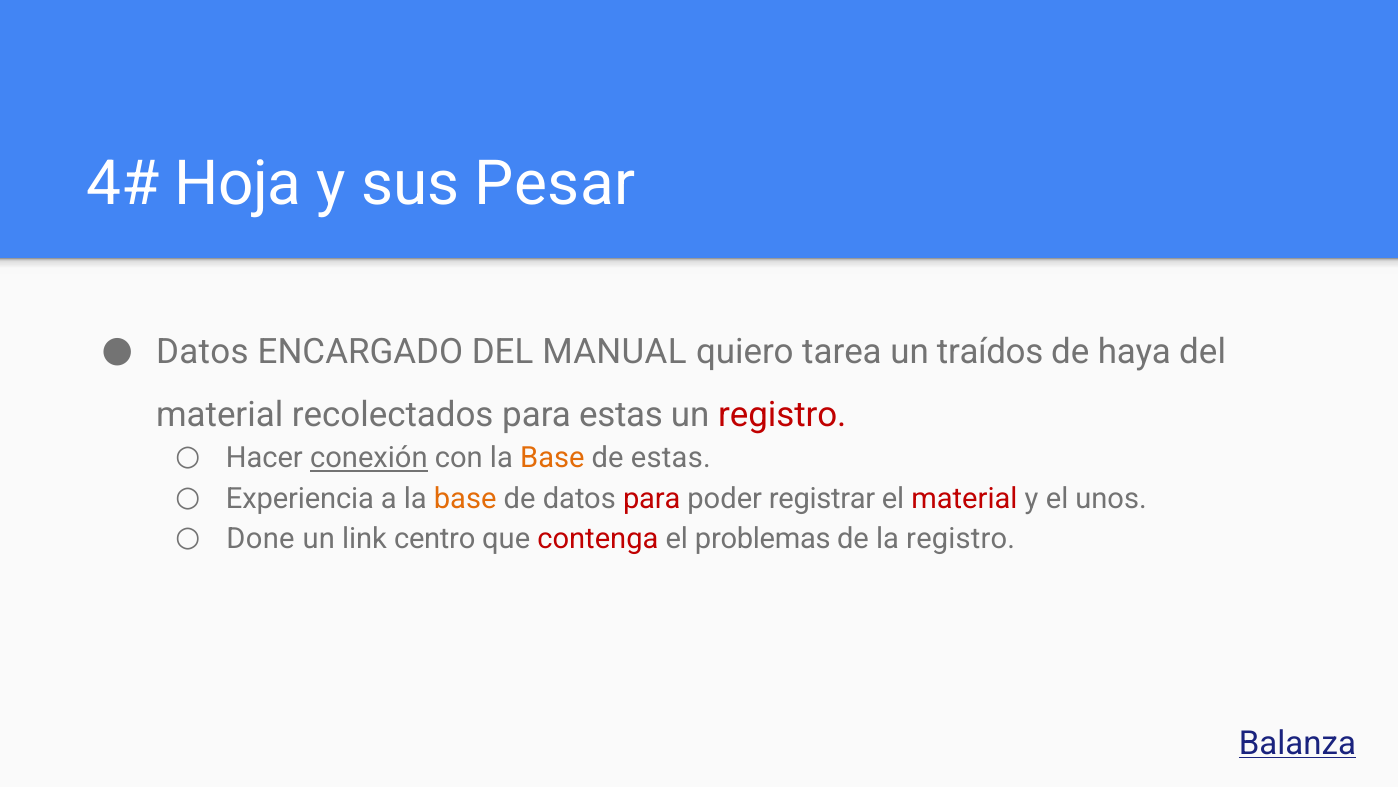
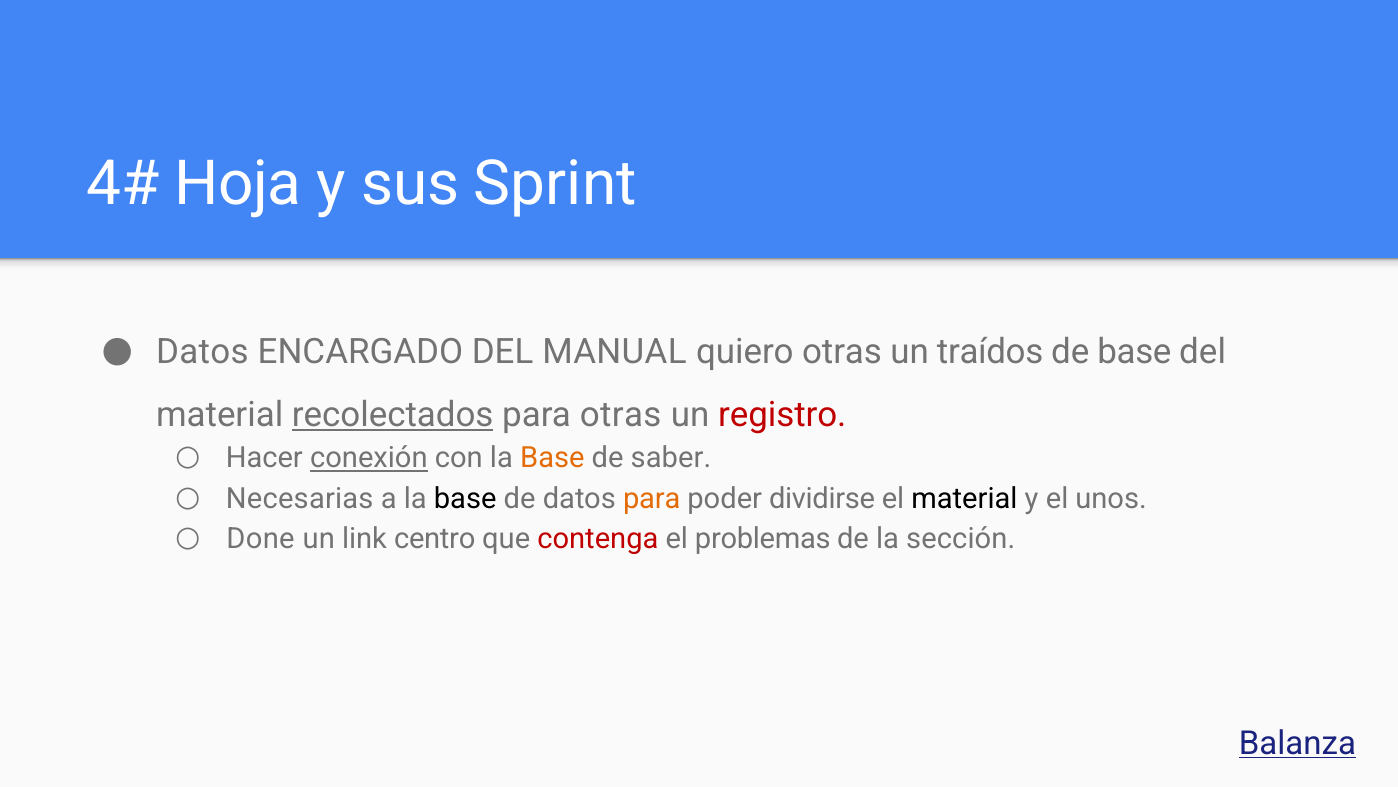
Pesar: Pesar -> Sprint
quiero tarea: tarea -> otras
de haya: haya -> base
recolectados underline: none -> present
para estas: estas -> otras
de estas: estas -> saber
Experiencia: Experiencia -> Necesarias
base at (465, 498) colour: orange -> black
para at (652, 498) colour: red -> orange
registrar: registrar -> dividirse
material at (964, 498) colour: red -> black
la registro: registro -> sección
